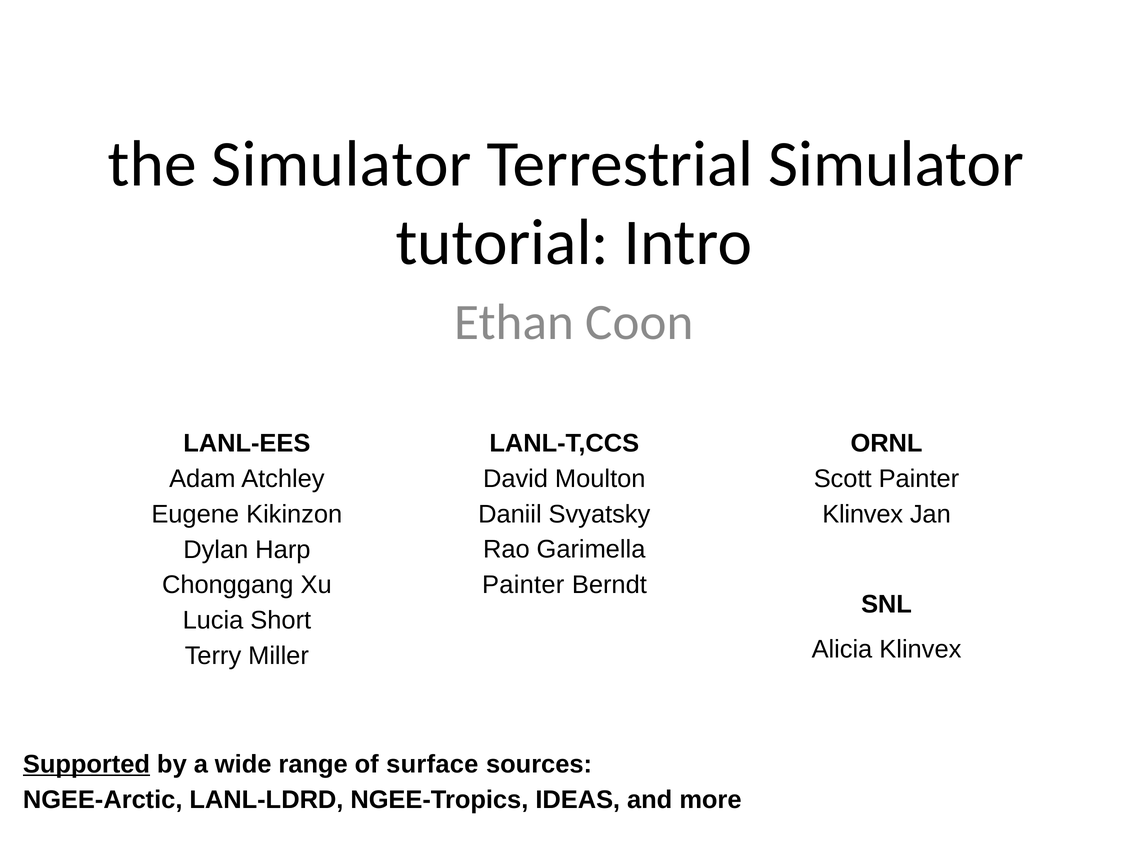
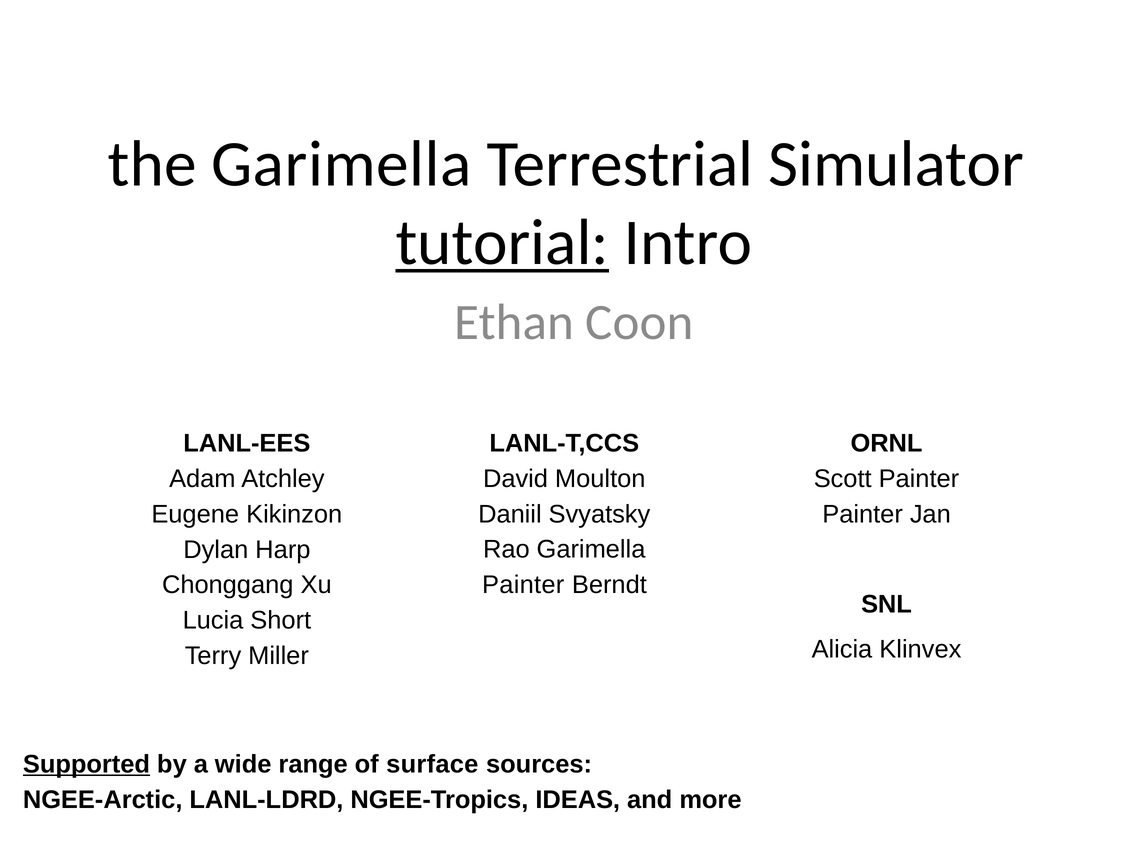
the Simulator: Simulator -> Garimella
tutorial underline: none -> present
Klinvex at (863, 514): Klinvex -> Painter
